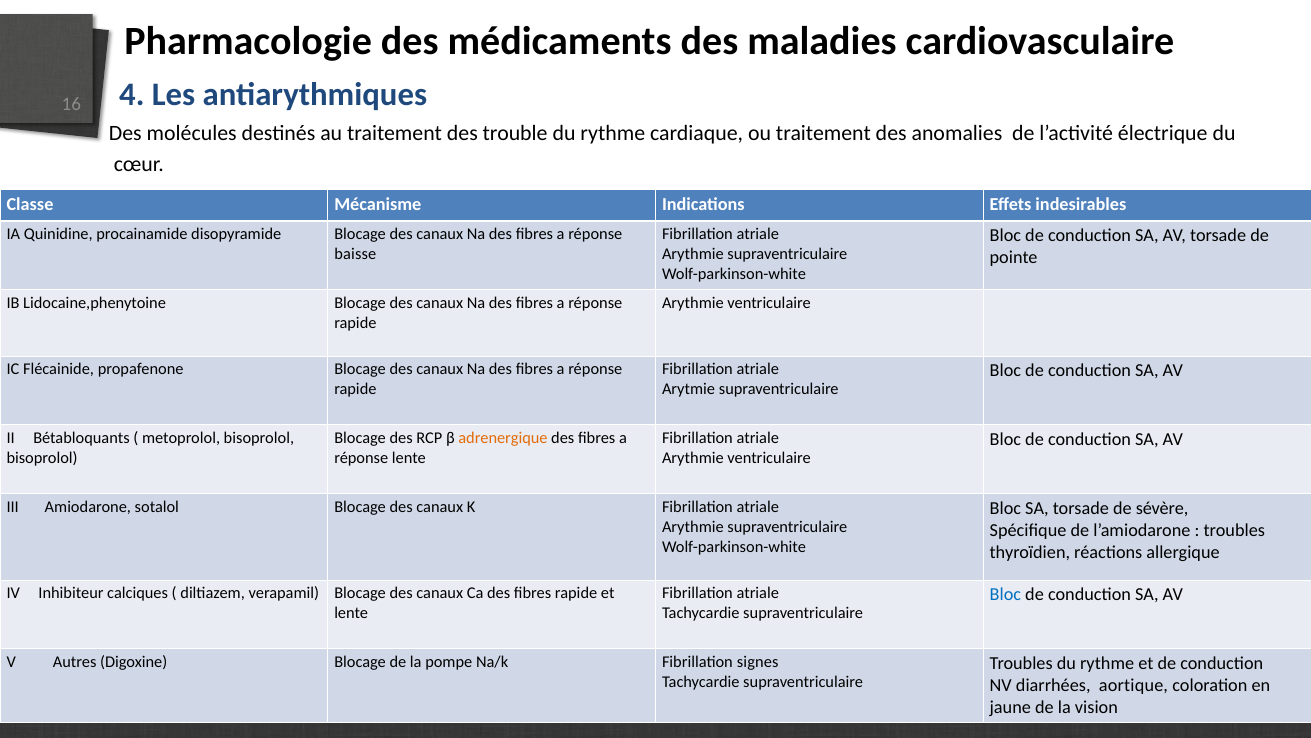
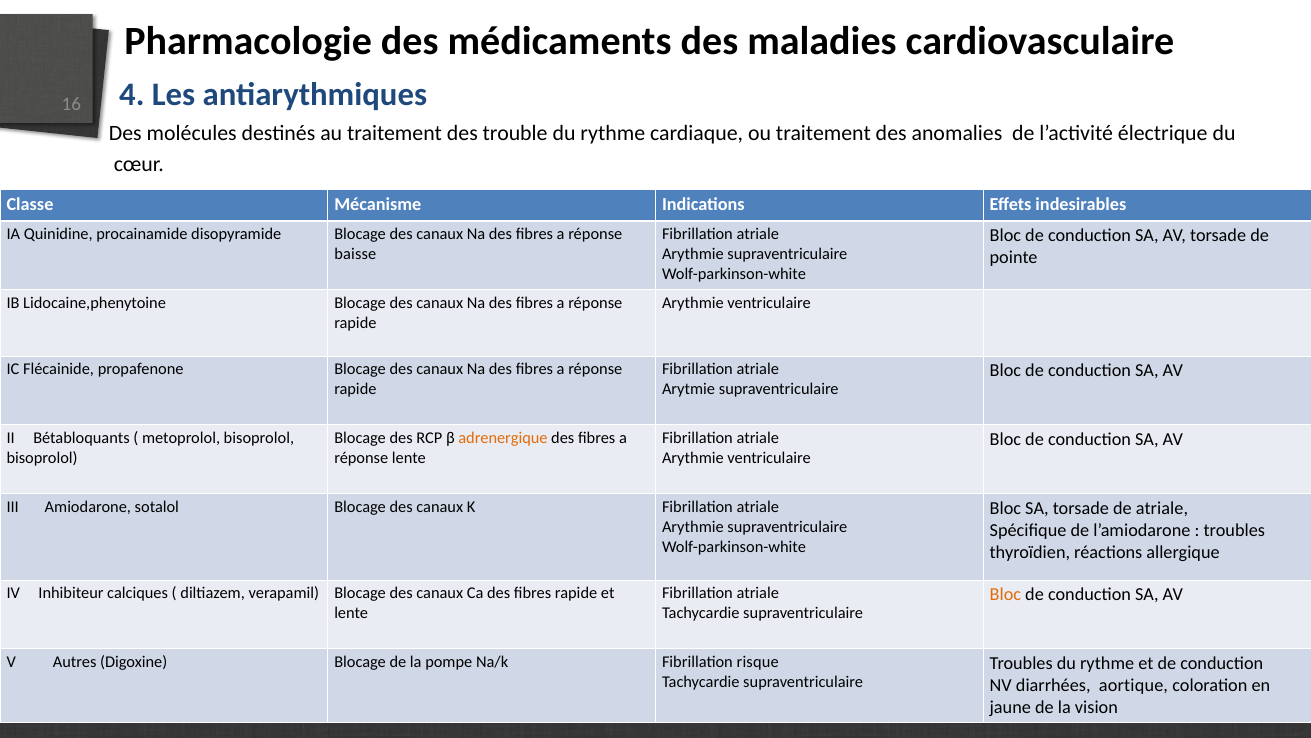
de sévère: sévère -> atriale
Bloc at (1005, 594) colour: blue -> orange
signes: signes -> risque
